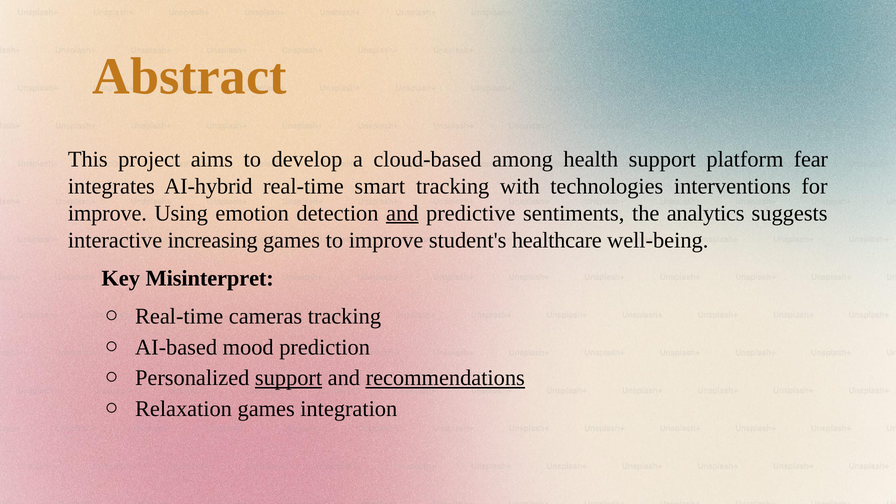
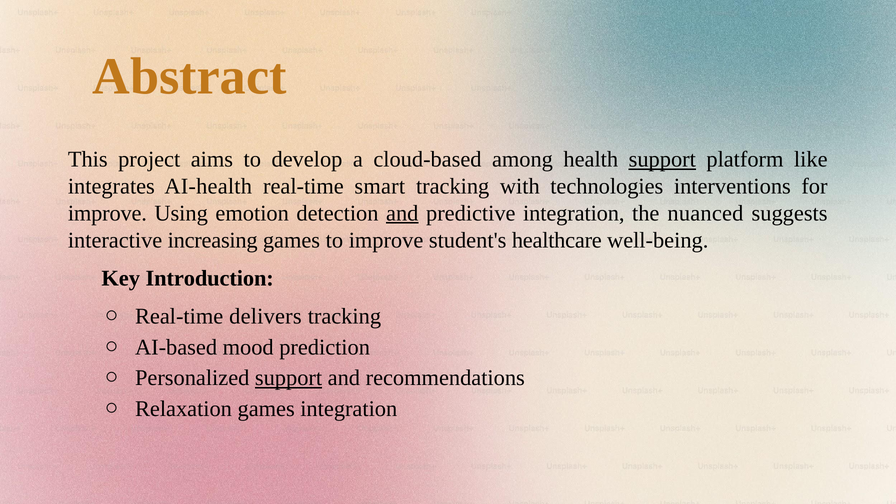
support at (662, 159) underline: none -> present
fear: fear -> like
AI-hybrid: AI-hybrid -> AI-health
predictive sentiments: sentiments -> integration
analytics: analytics -> nuanced
Misinterpret: Misinterpret -> Introduction
cameras: cameras -> delivers
recommendations underline: present -> none
